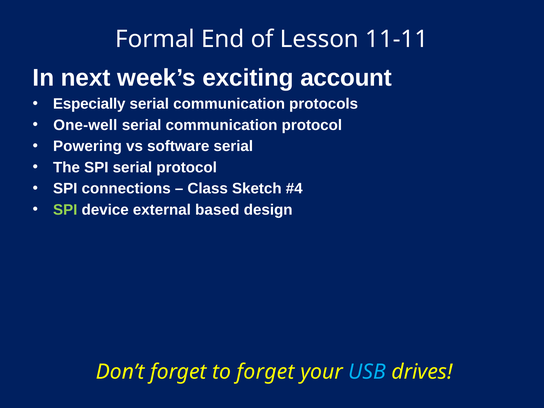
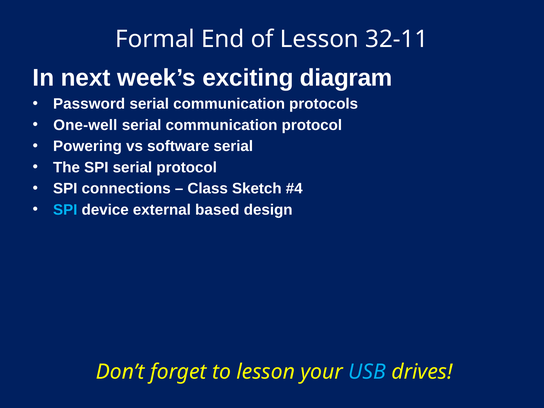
11-11: 11-11 -> 32-11
account: account -> diagram
Especially: Especially -> Password
SPI at (65, 210) colour: light green -> light blue
to forget: forget -> lesson
